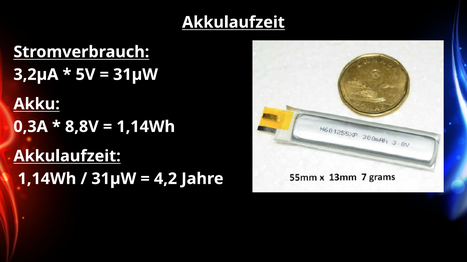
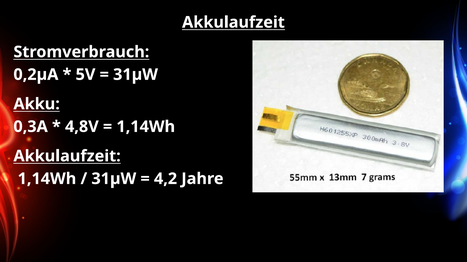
3,2µA: 3,2µA -> 0,2µA
8,8V: 8,8V -> 4,8V
